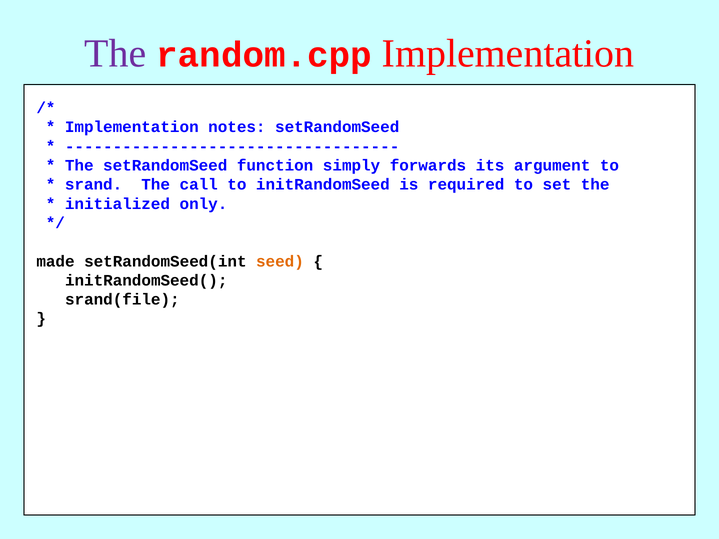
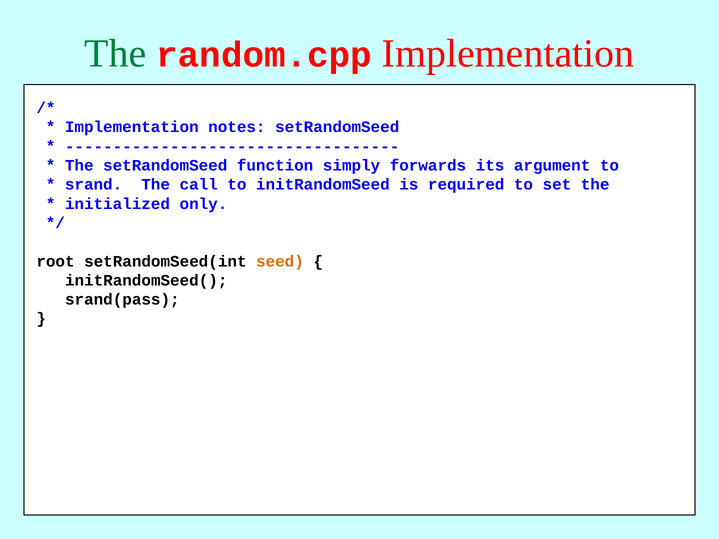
The at (115, 54) colour: purple -> green
made: made -> root
srand(file: srand(file -> srand(pass
